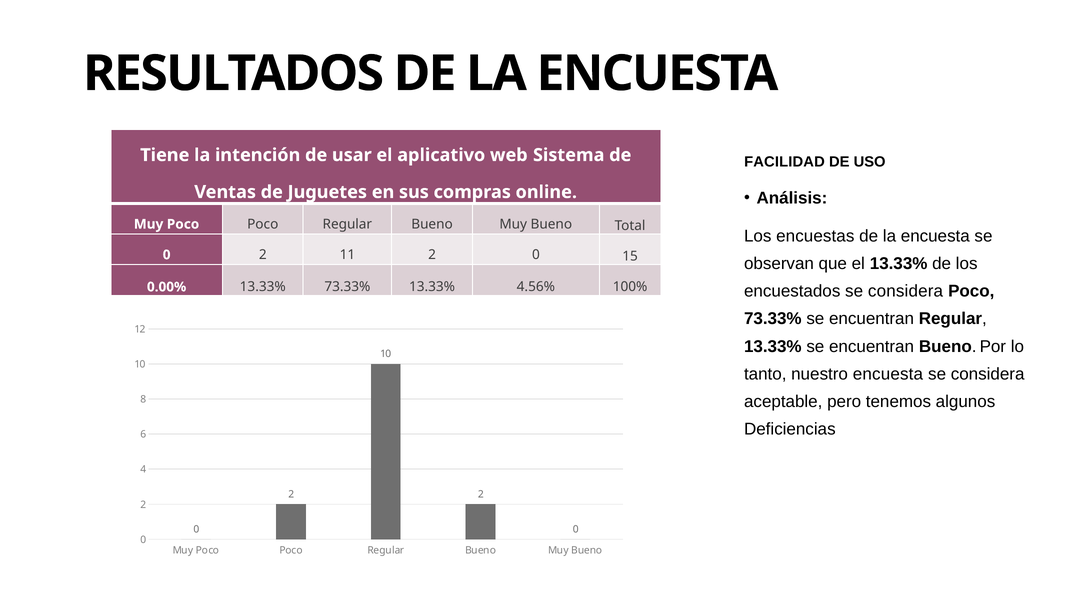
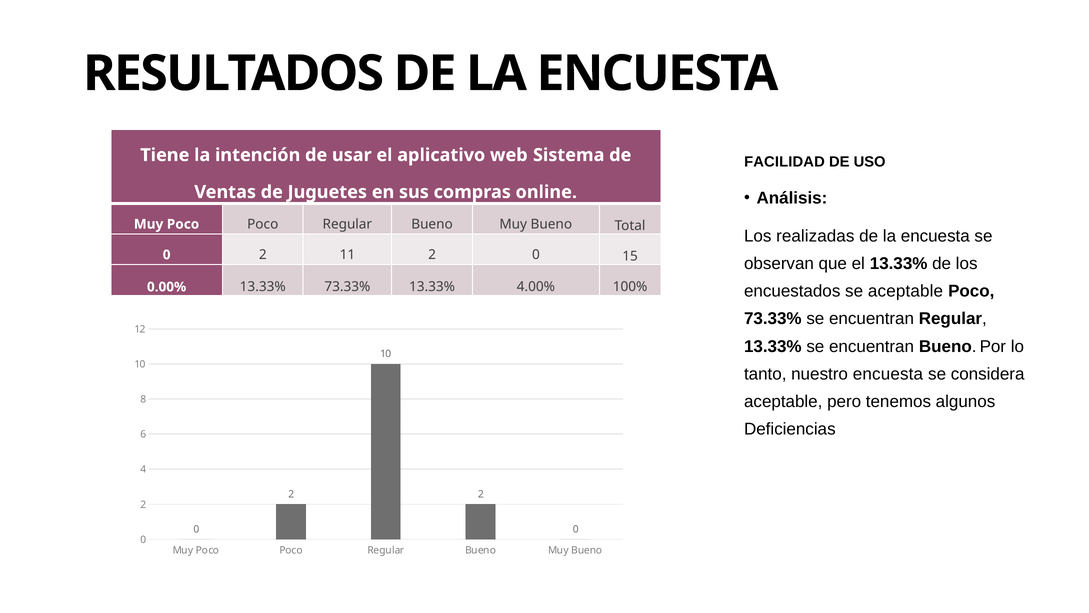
encuestas: encuestas -> realizadas
encuestados se considera: considera -> aceptable
4.56%: 4.56% -> 4.00%
